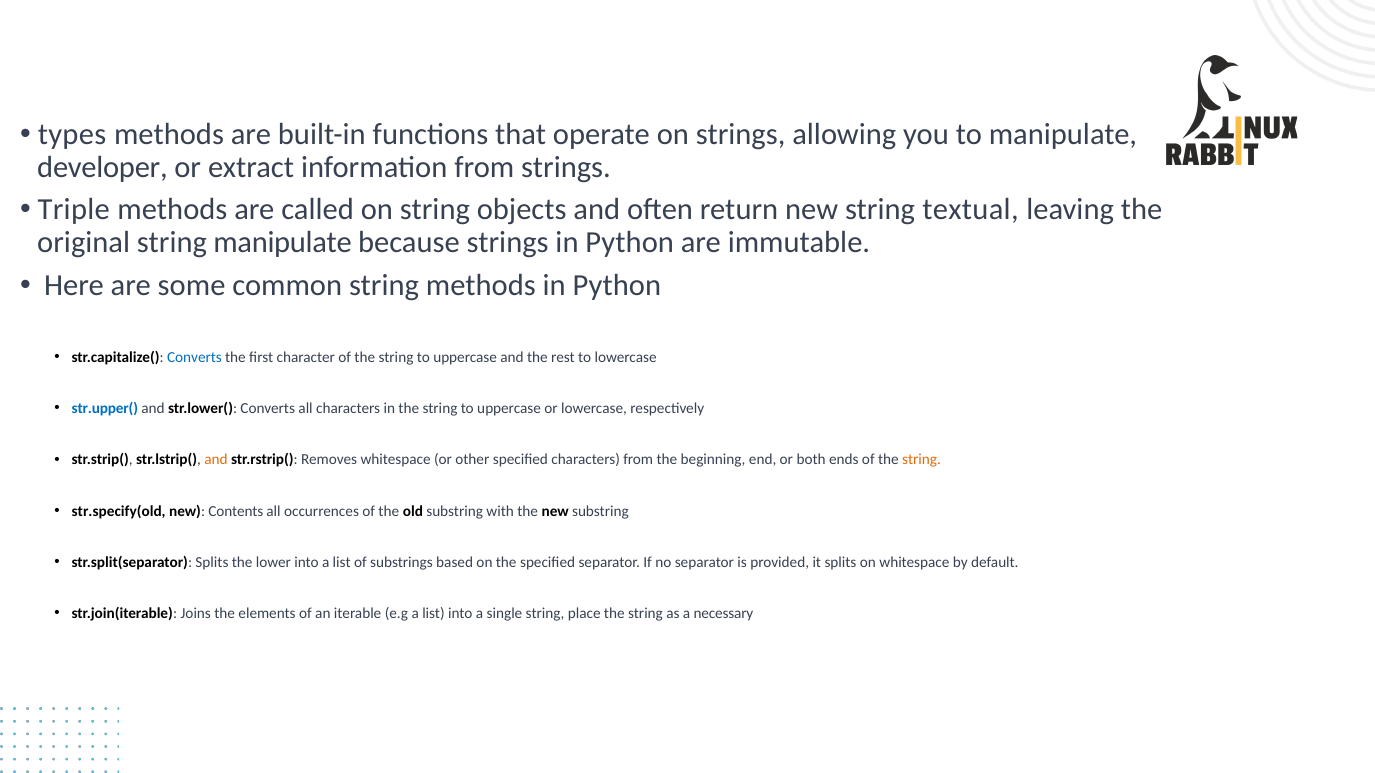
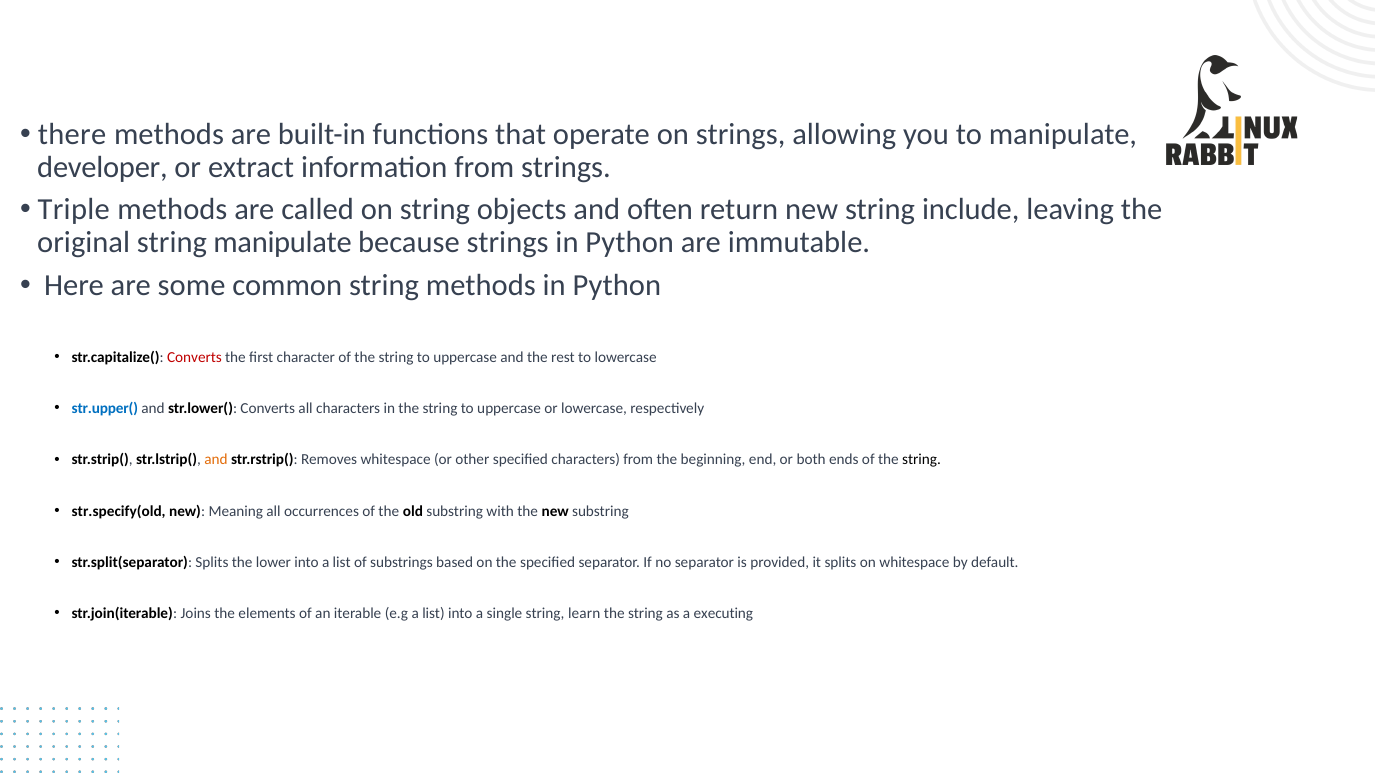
types: types -> there
textual: textual -> include
Converts at (194, 358) colour: blue -> red
string at (922, 460) colour: orange -> black
Contents: Contents -> Meaning
place: place -> learn
necessary: necessary -> executing
